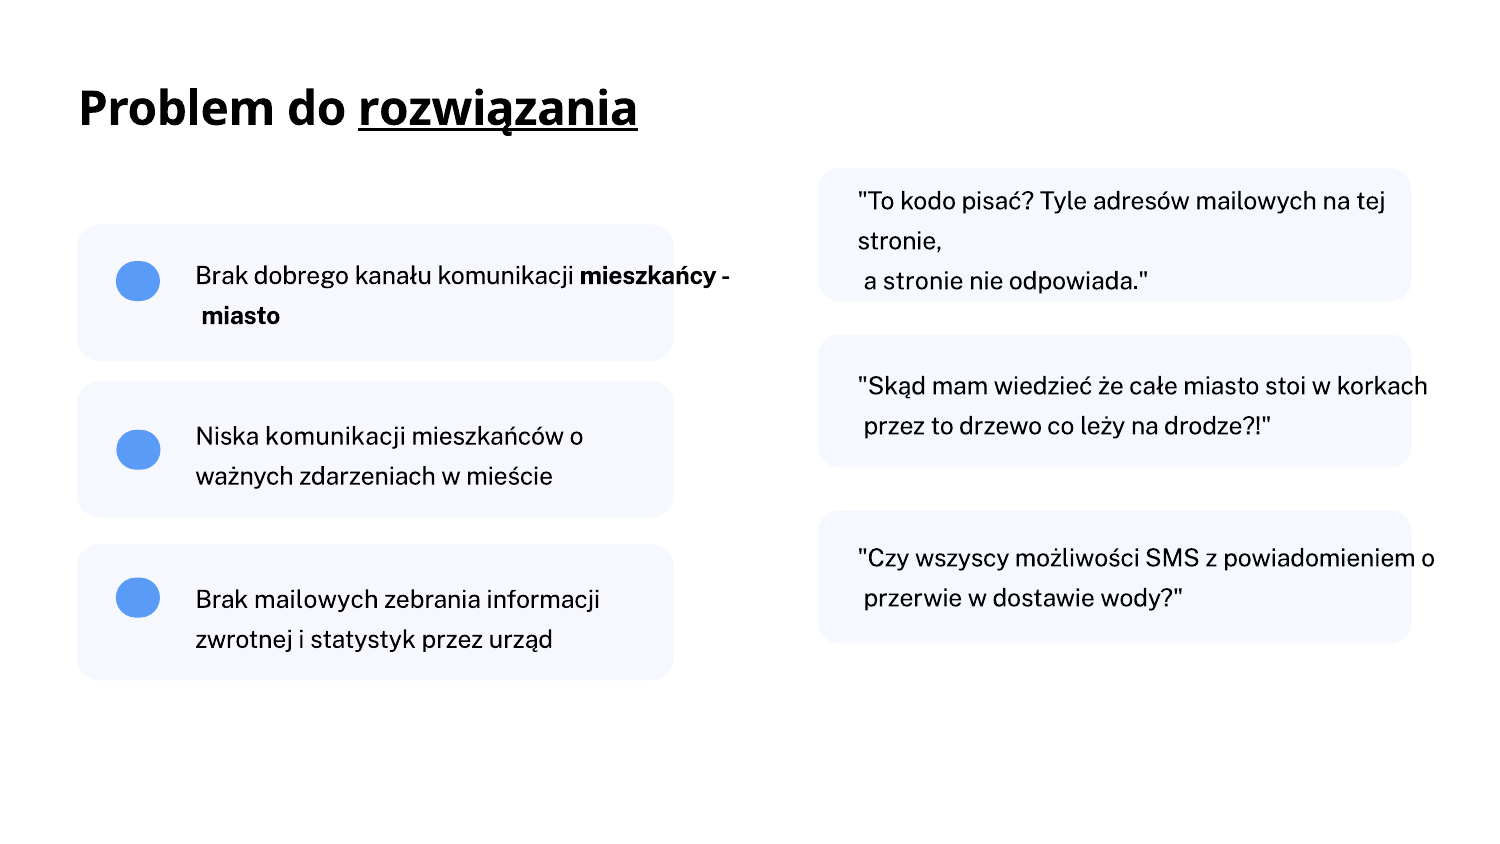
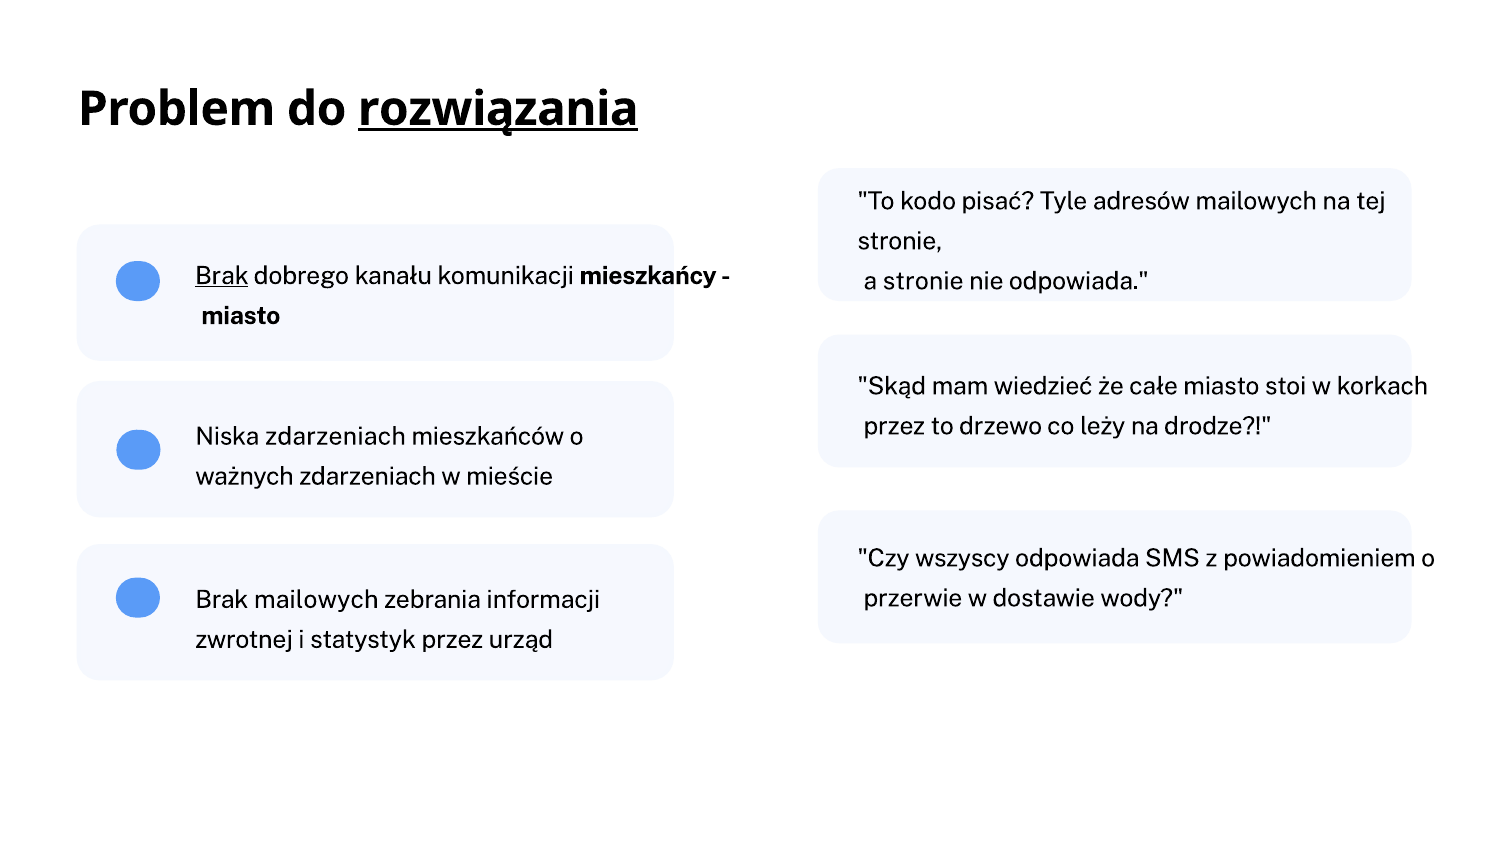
Brak at (222, 276) underline: none -> present
Niska komunikacji: komunikacji -> zdarzeniach
wszyscy możliwości: możliwości -> odpowiada
